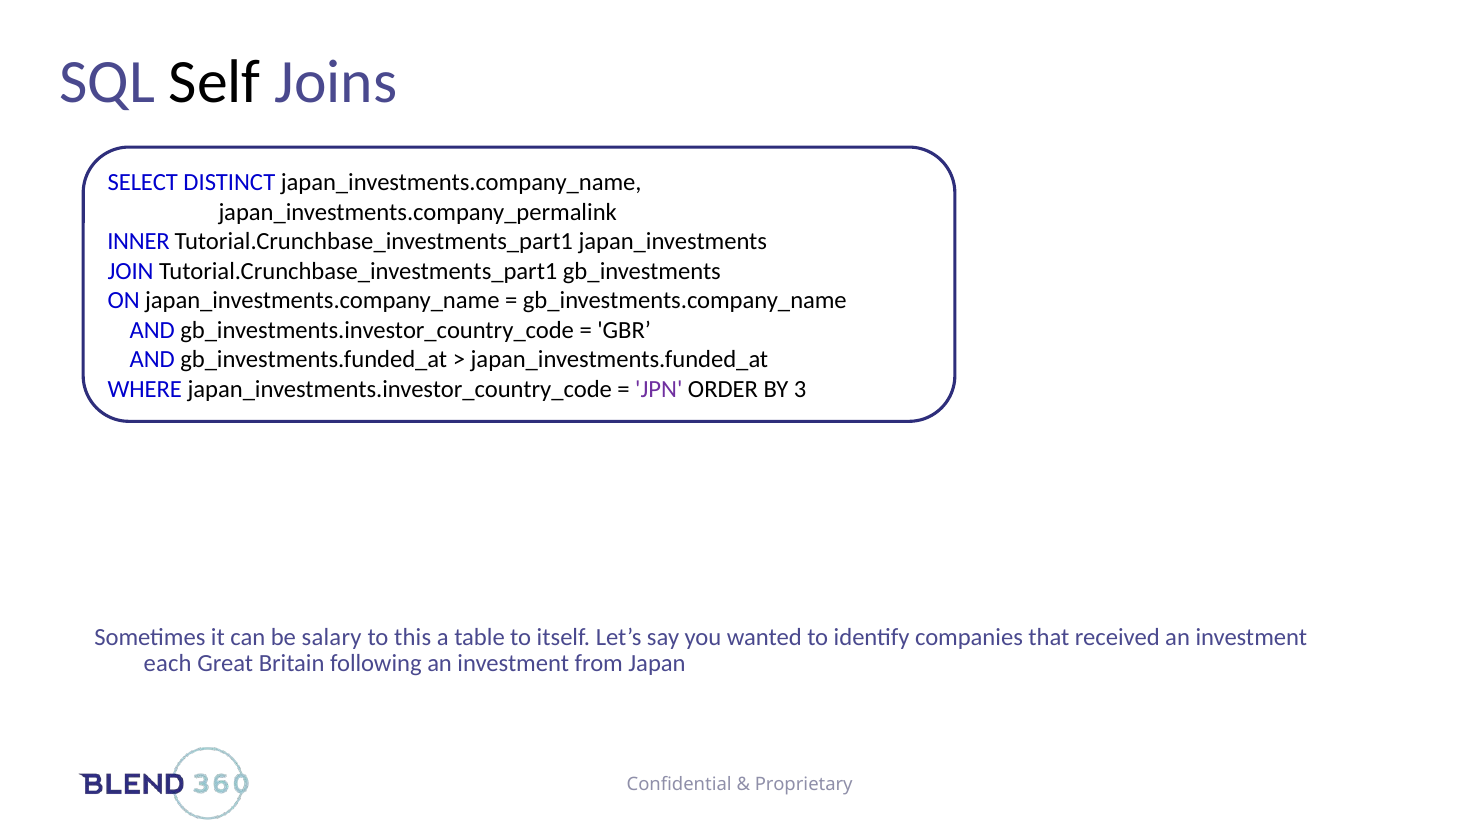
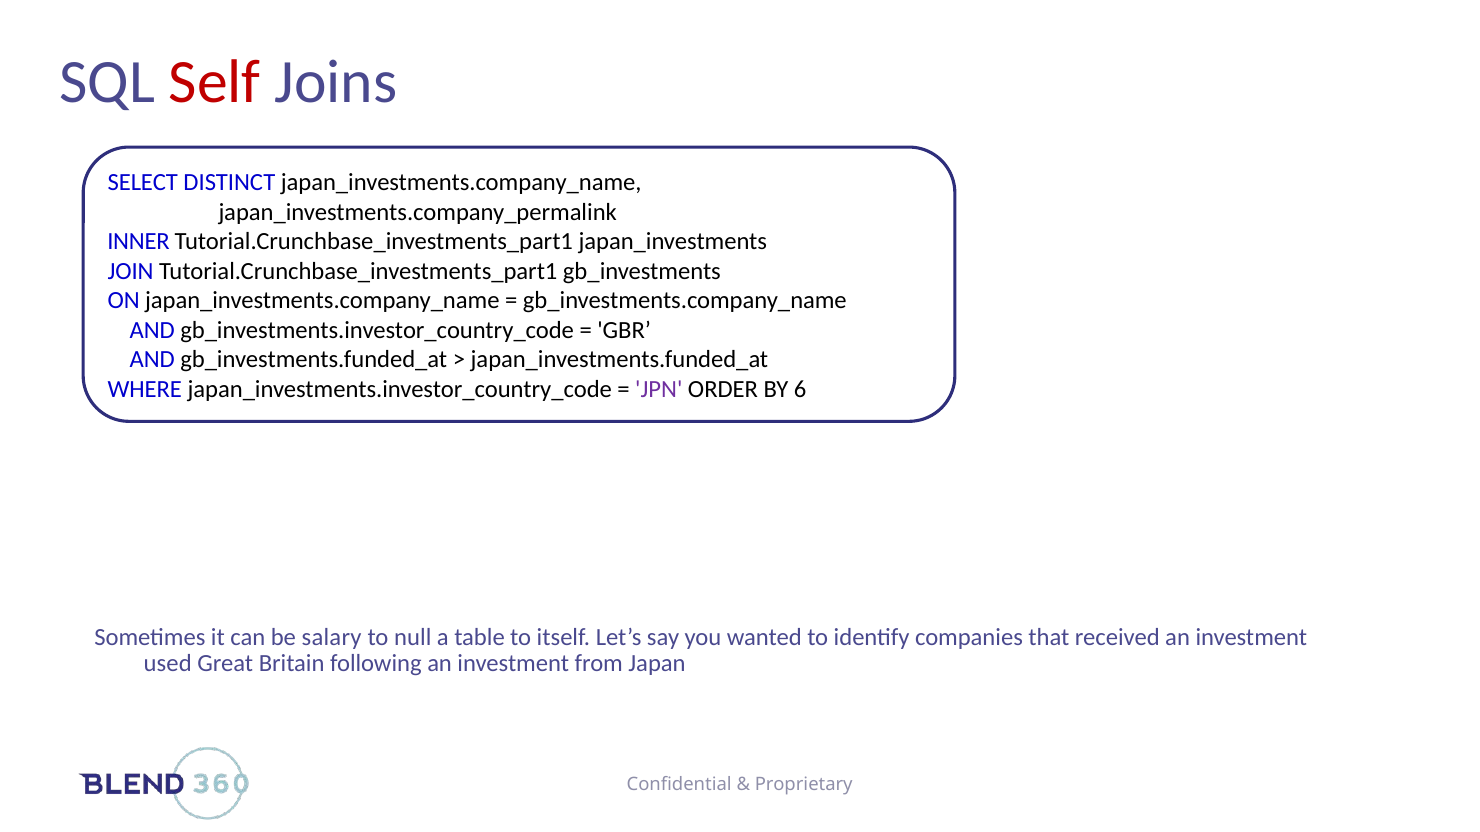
Self colour: black -> red
3: 3 -> 6
this: this -> null
each: each -> used
